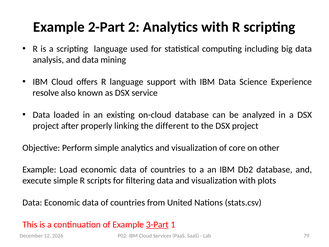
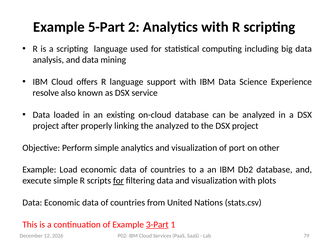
2-Part: 2-Part -> 5-Part
the different: different -> analyzed
core: core -> port
for at (118, 181) underline: none -> present
